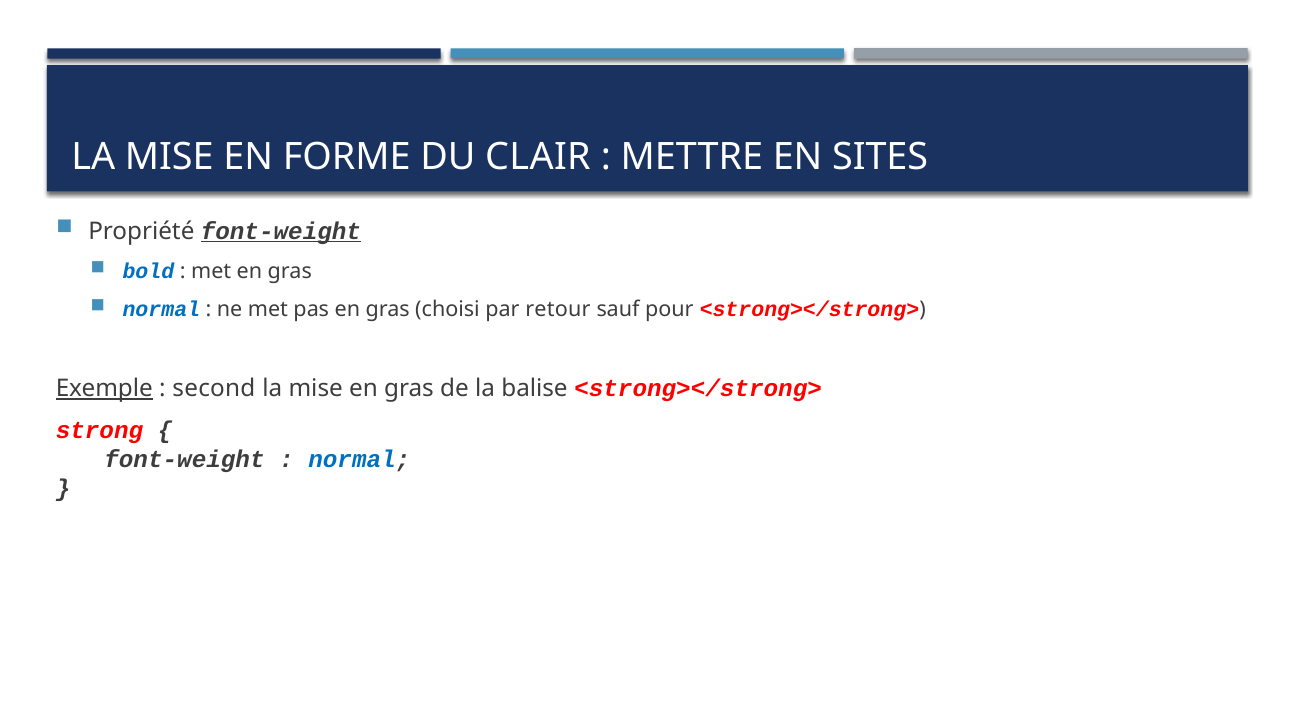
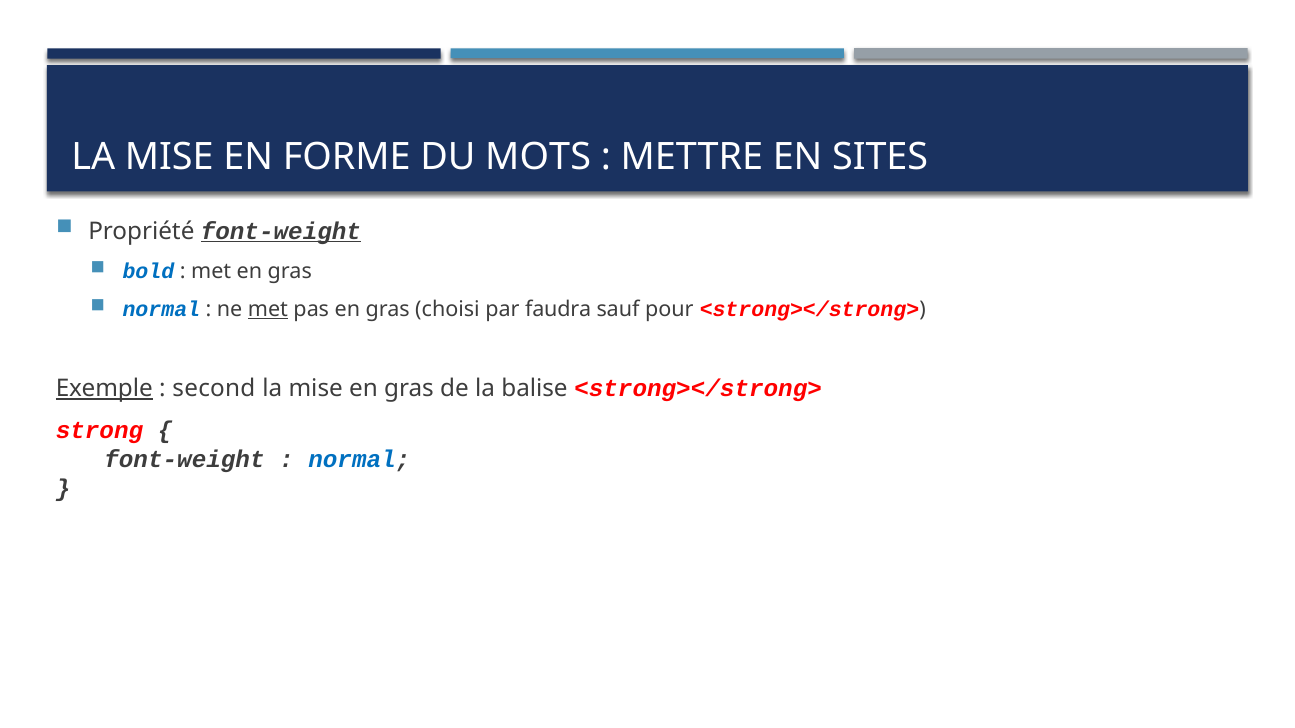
CLAIR: CLAIR -> MOTS
met at (268, 309) underline: none -> present
retour: retour -> faudra
